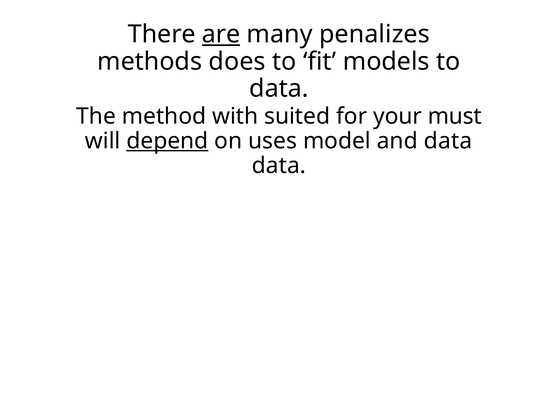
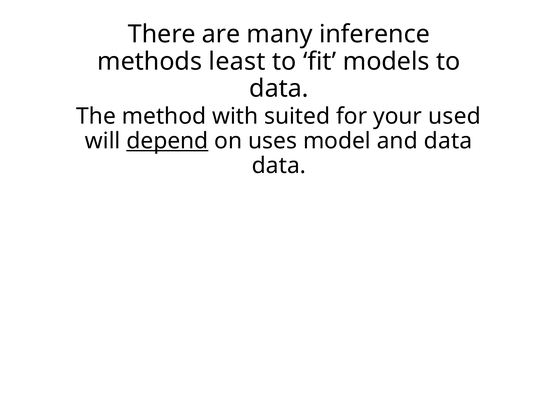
are underline: present -> none
penalizes: penalizes -> inference
does: does -> least
must: must -> used
